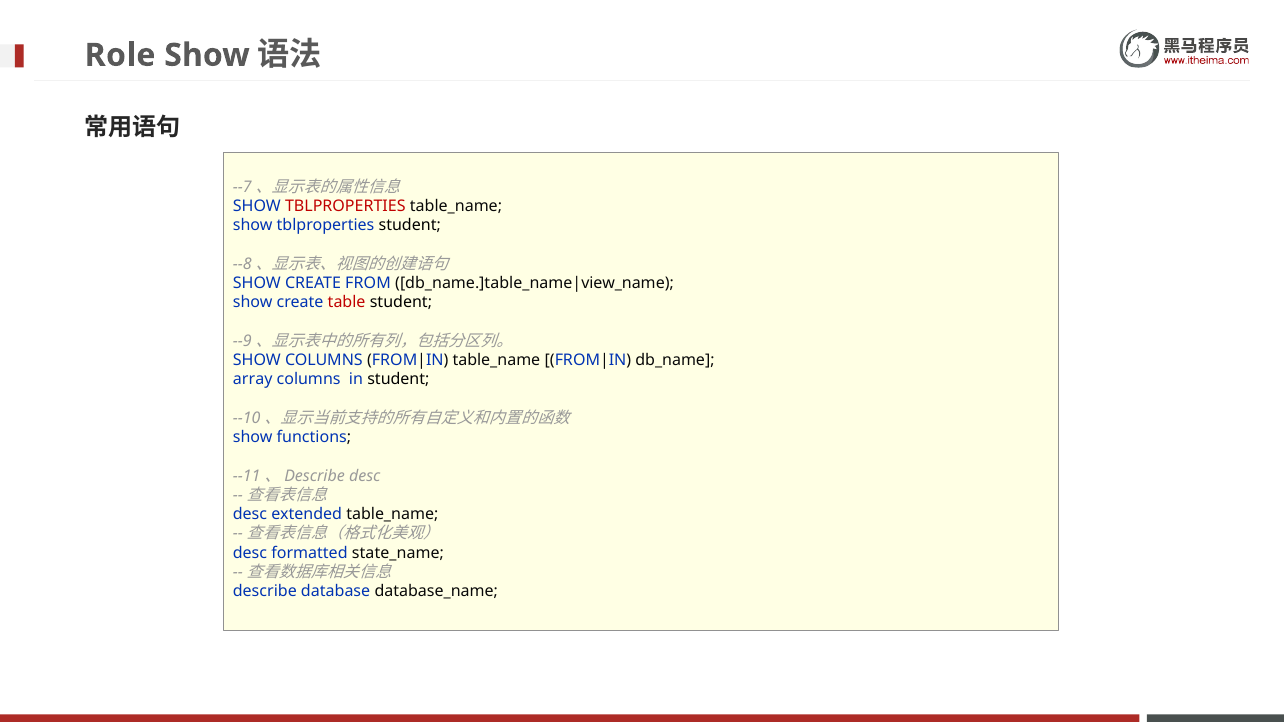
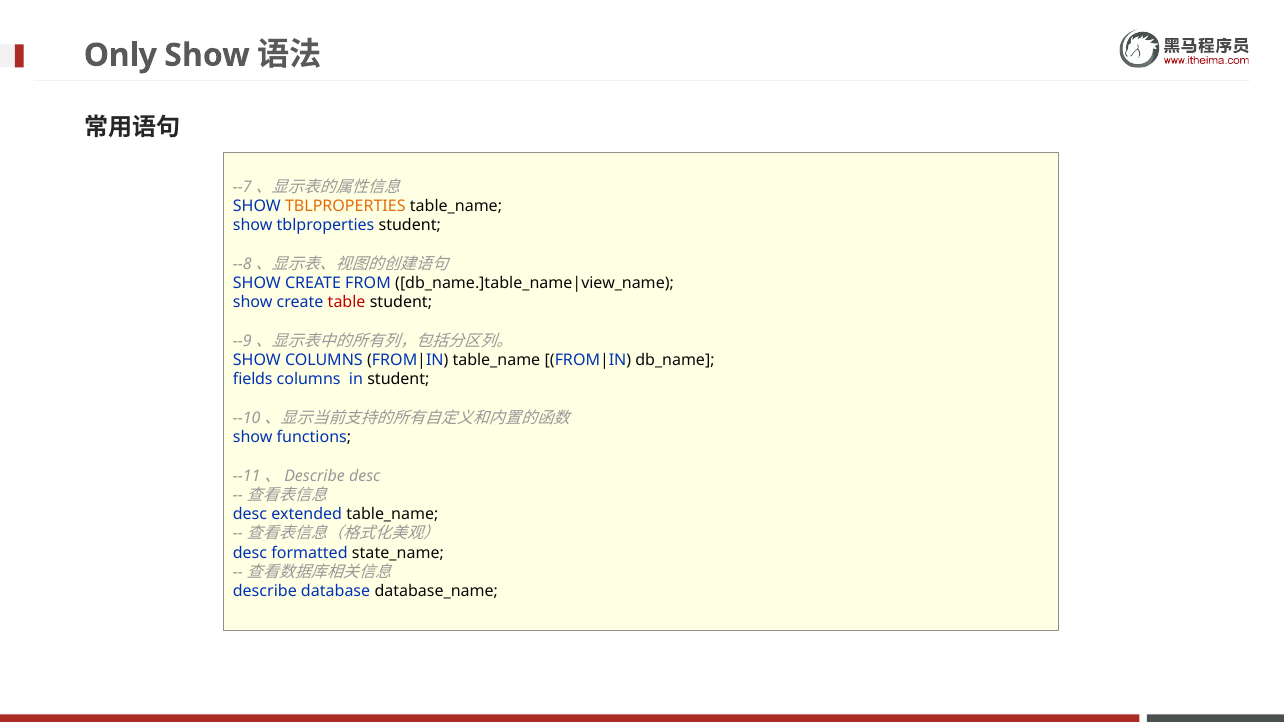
Role: Role -> Only
TBLPROPERTIES at (345, 206) colour: red -> orange
array: array -> fields
